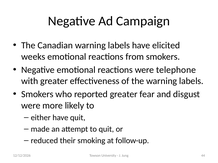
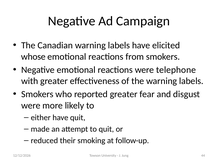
weeks: weeks -> whose
